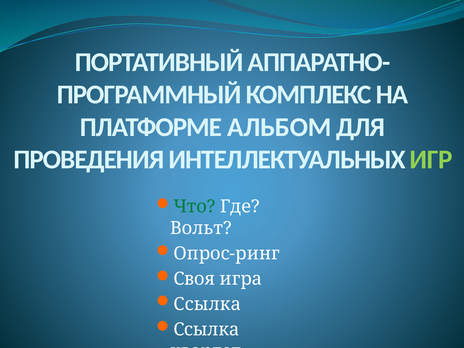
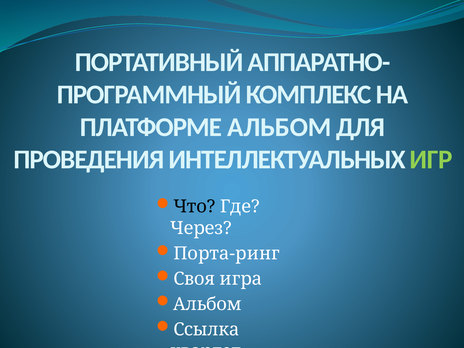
Что colour: green -> black
Вольт: Вольт -> Через
Опрос-ринг: Опрос-ринг -> Порта-ринг
Ссылка at (207, 304): Ссылка -> Альбом
